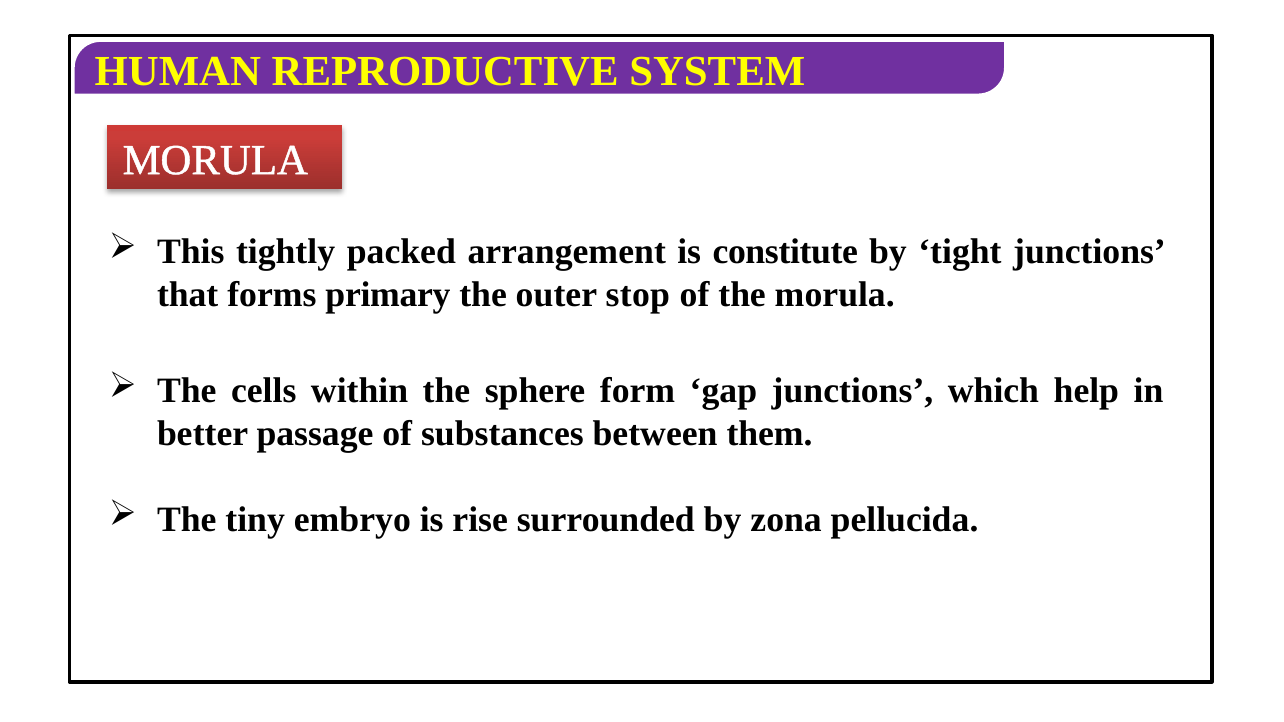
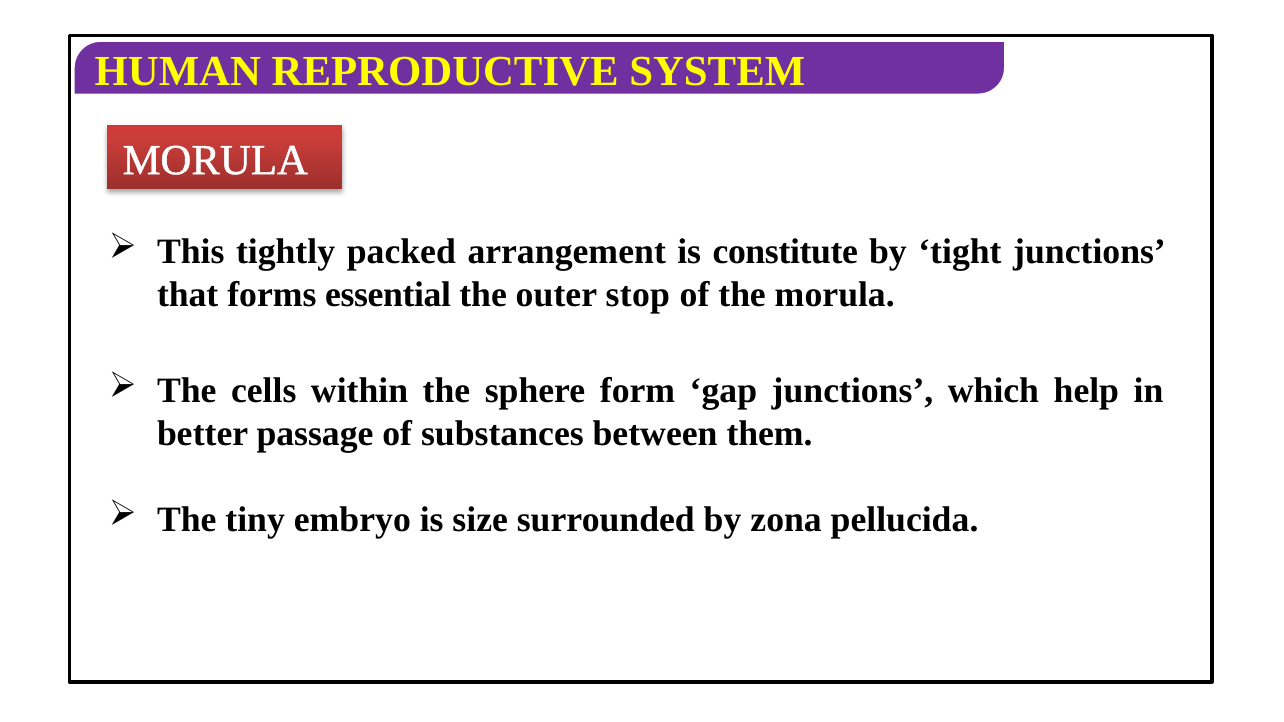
primary: primary -> essential
rise: rise -> size
